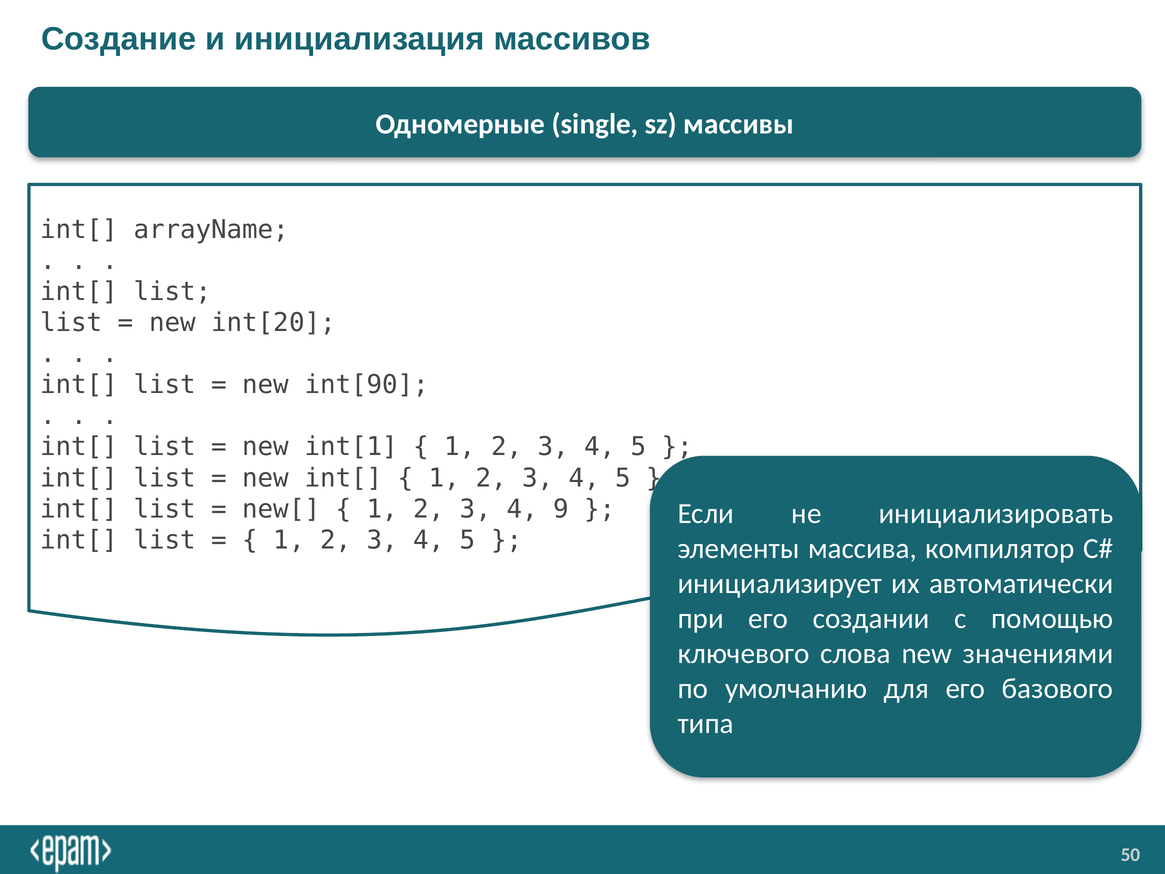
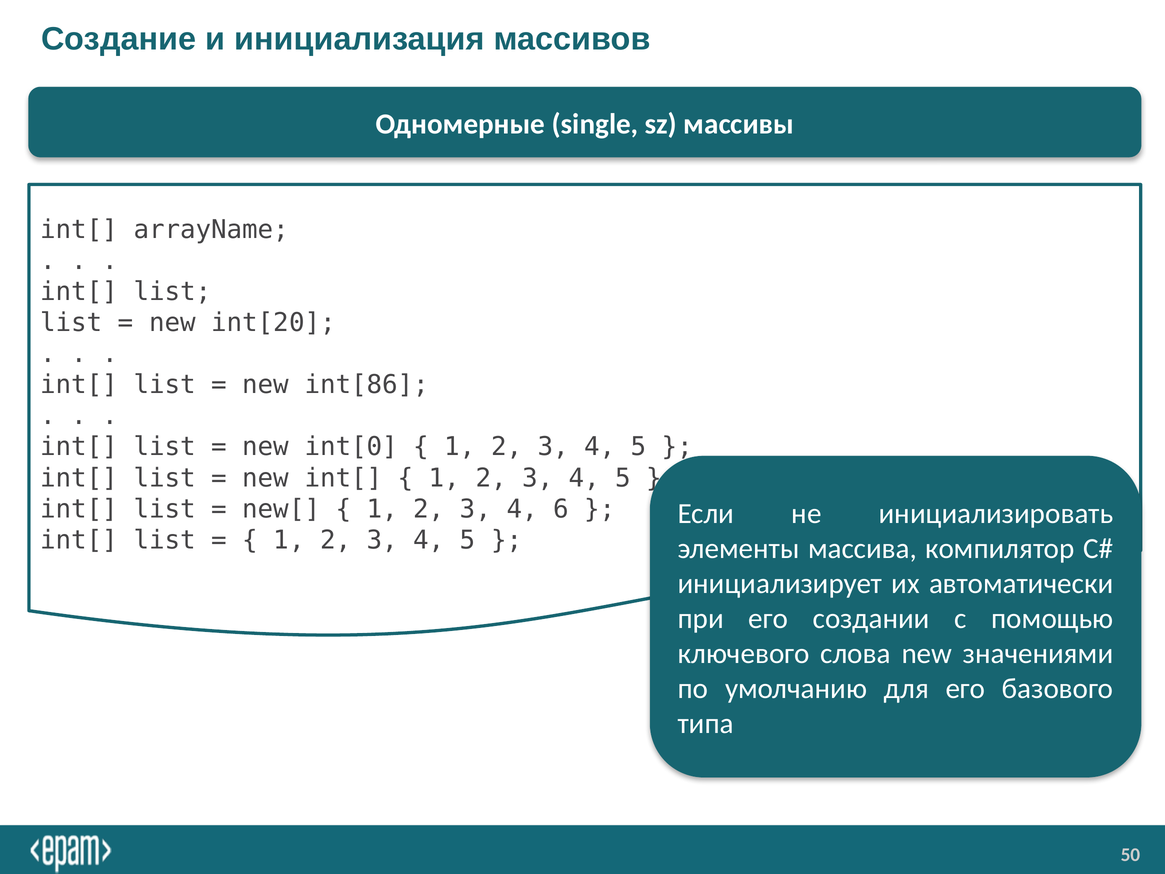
int[90: int[90 -> int[86
int[1: int[1 -> int[0
9: 9 -> 6
